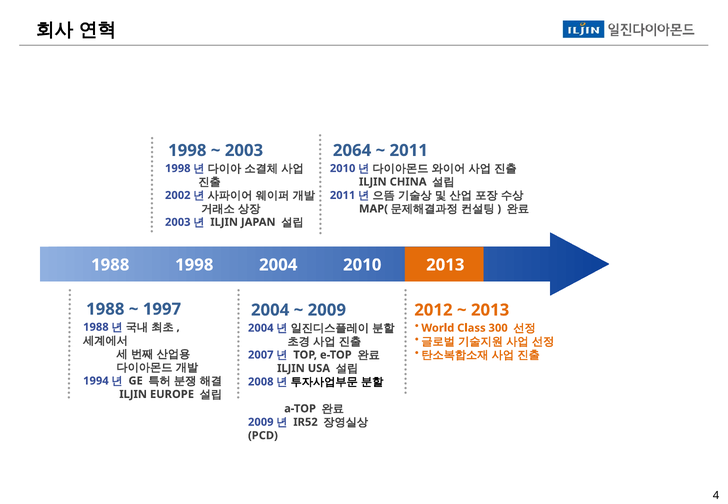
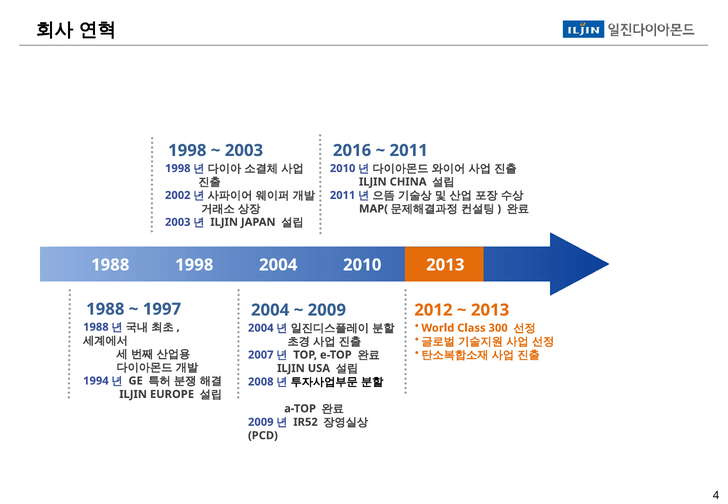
2064: 2064 -> 2016
